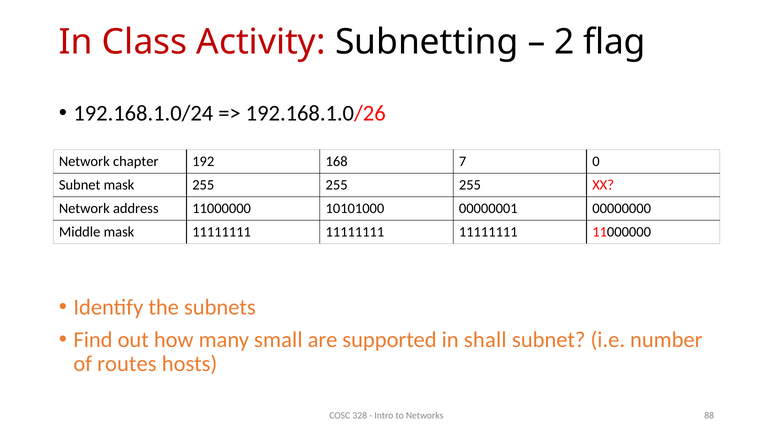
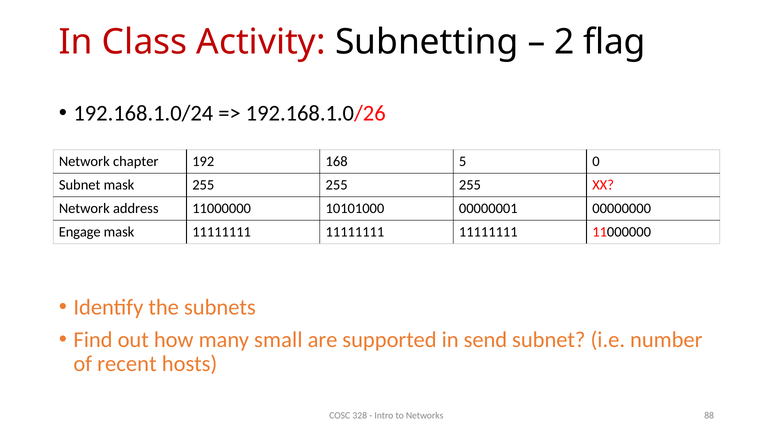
7: 7 -> 5
Middle: Middle -> Engage
shall: shall -> send
routes: routes -> recent
